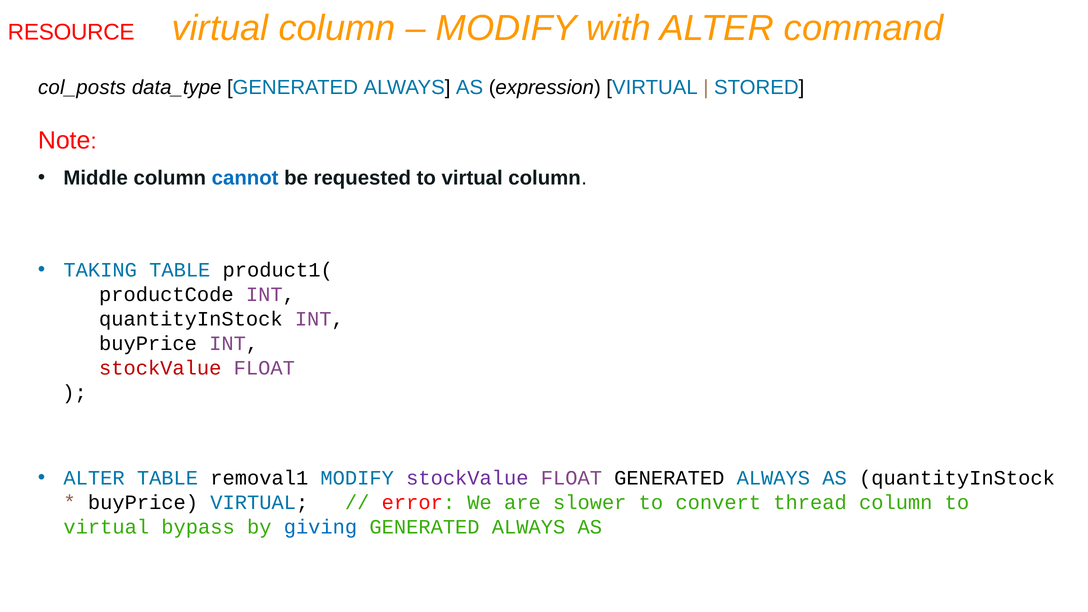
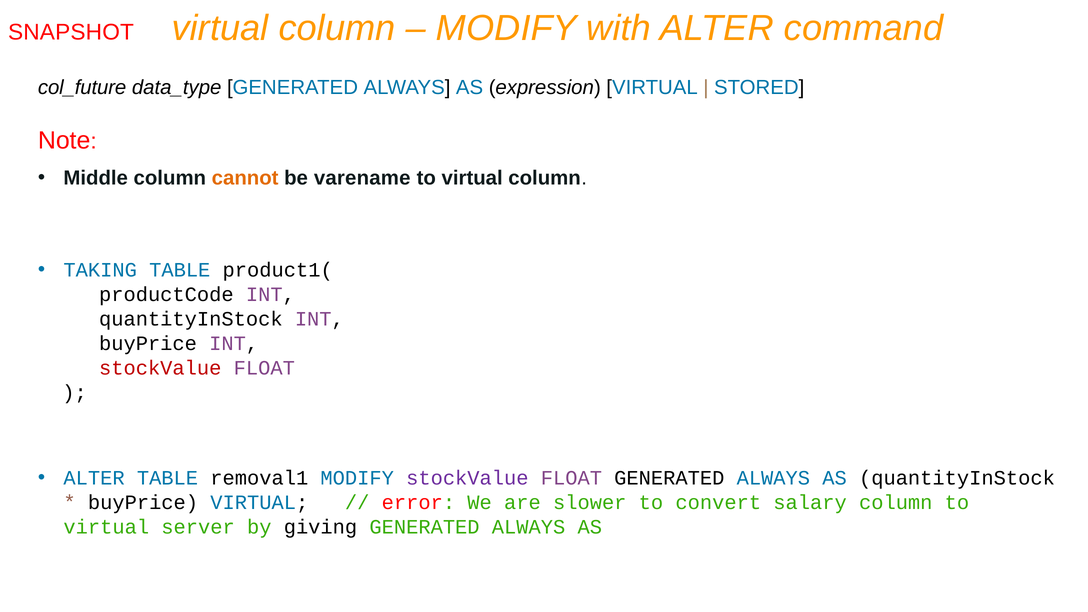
RESOURCE: RESOURCE -> SNAPSHOT
col_posts: col_posts -> col_future
cannot colour: blue -> orange
requested: requested -> varename
thread: thread -> salary
bypass: bypass -> server
giving colour: blue -> black
